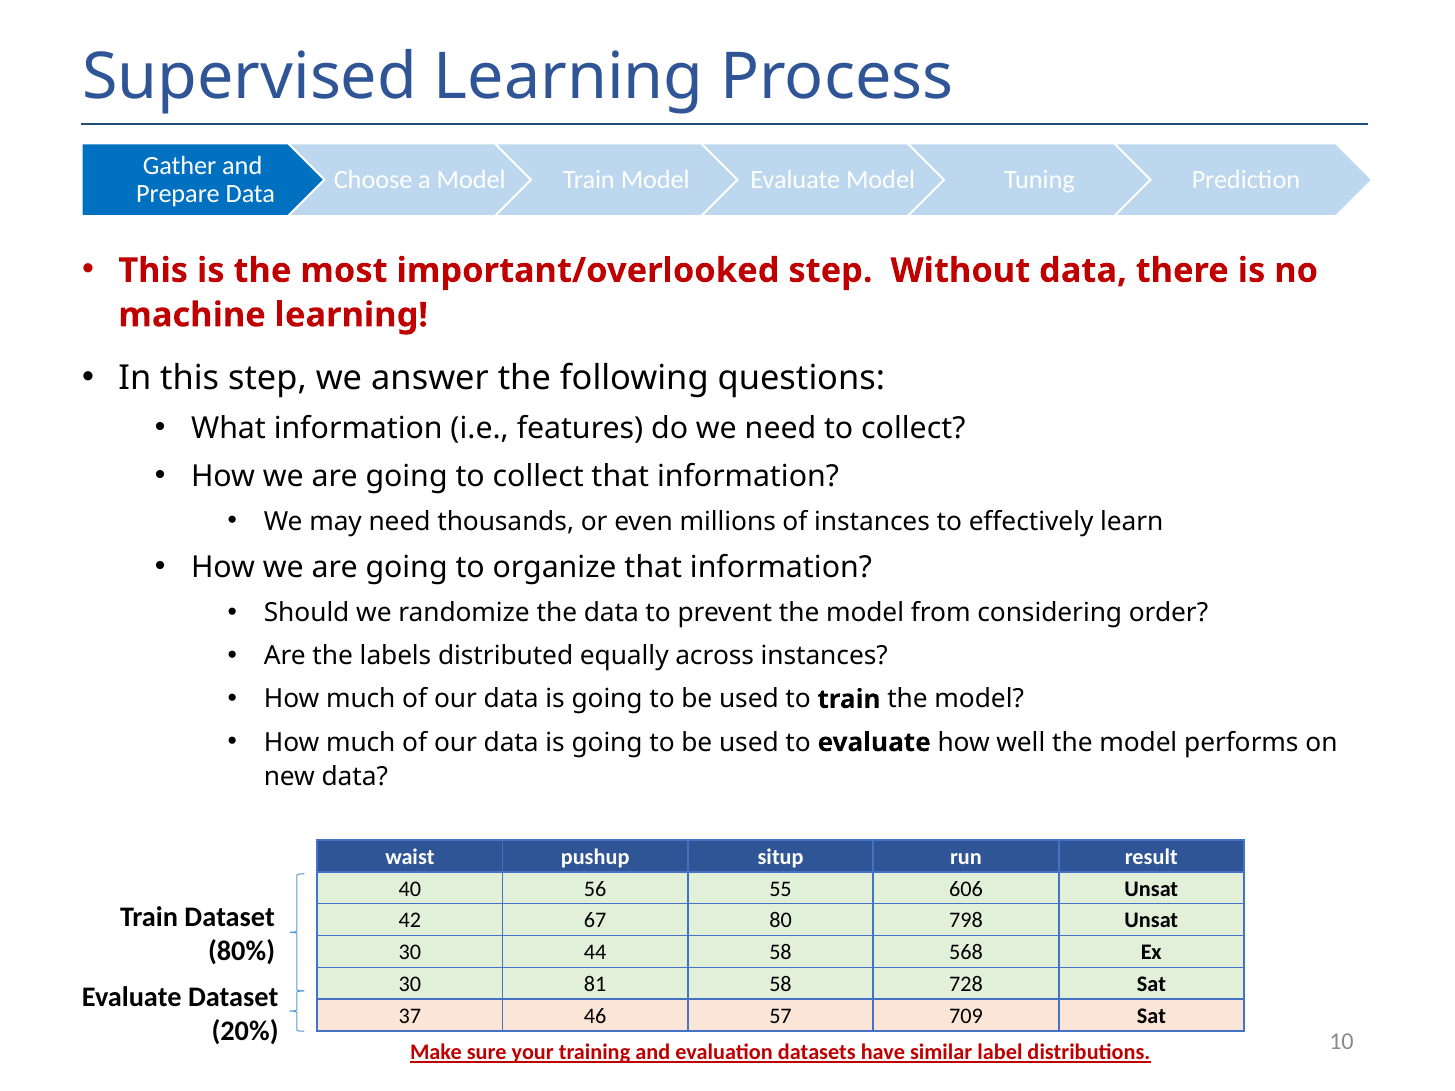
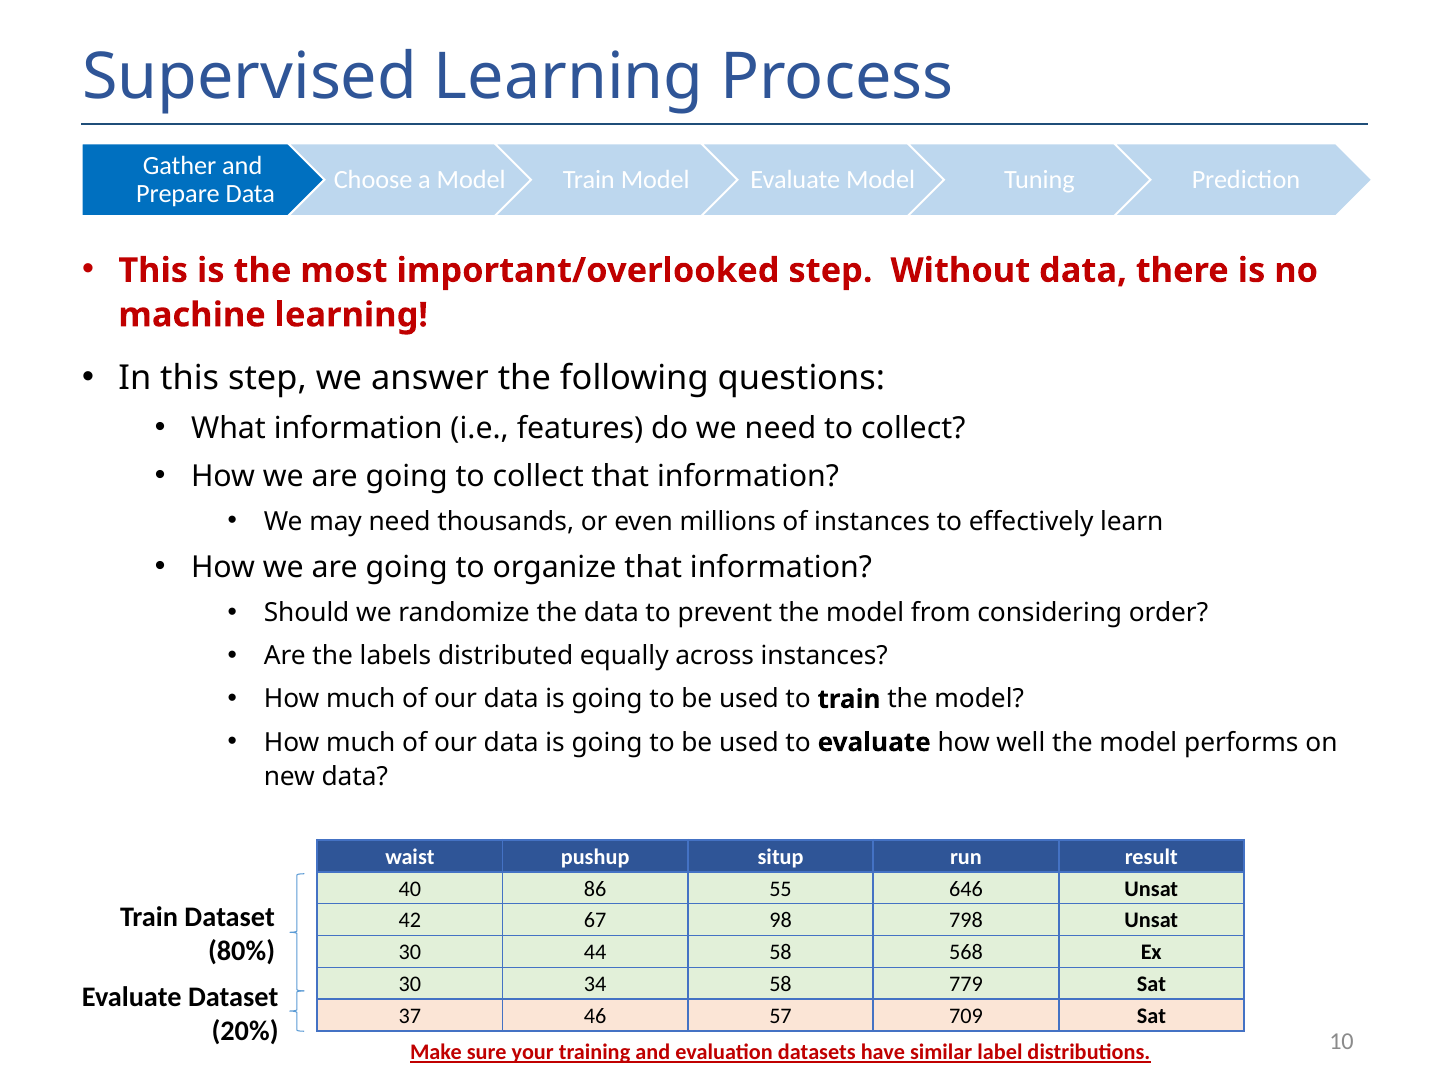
56: 56 -> 86
606: 606 -> 646
80: 80 -> 98
81: 81 -> 34
728: 728 -> 779
